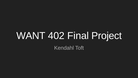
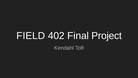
WANT: WANT -> FIELD
